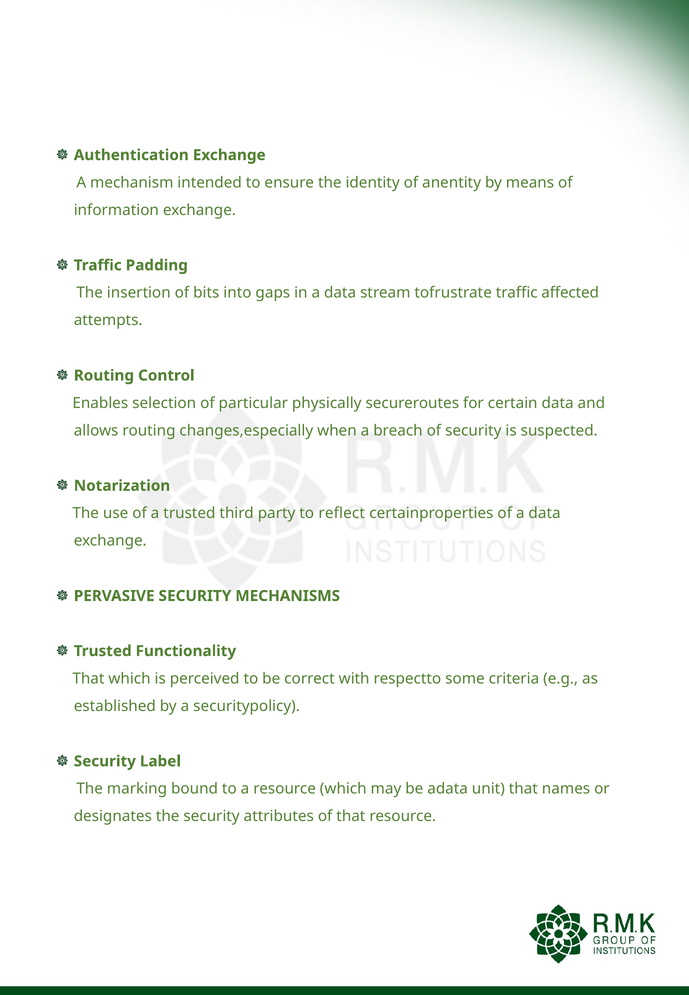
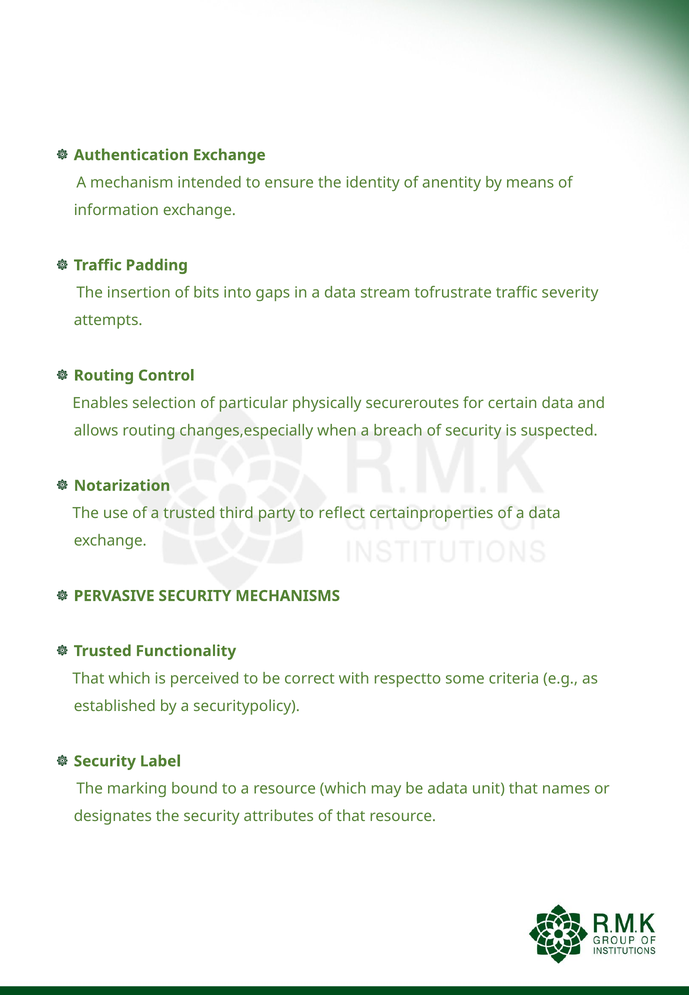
affected: affected -> severity
